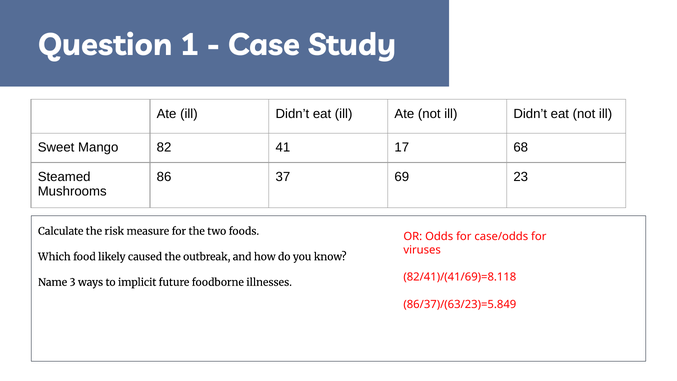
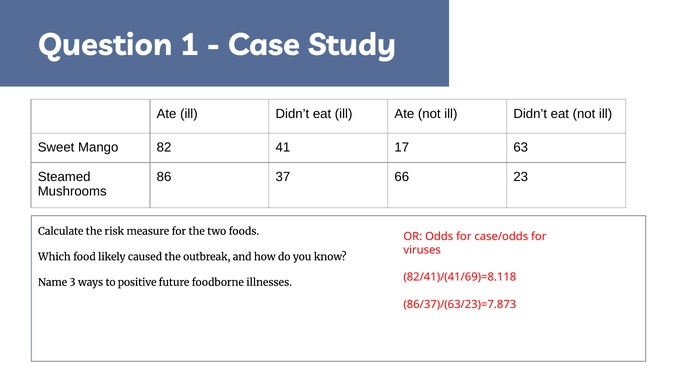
68: 68 -> 63
69: 69 -> 66
implicit: implicit -> positive
86/37)/(63/23)=5.849: 86/37)/(63/23)=5.849 -> 86/37)/(63/23)=7.873
